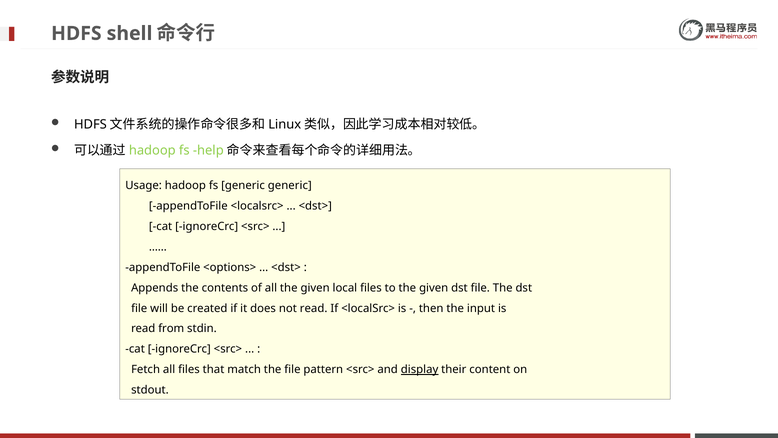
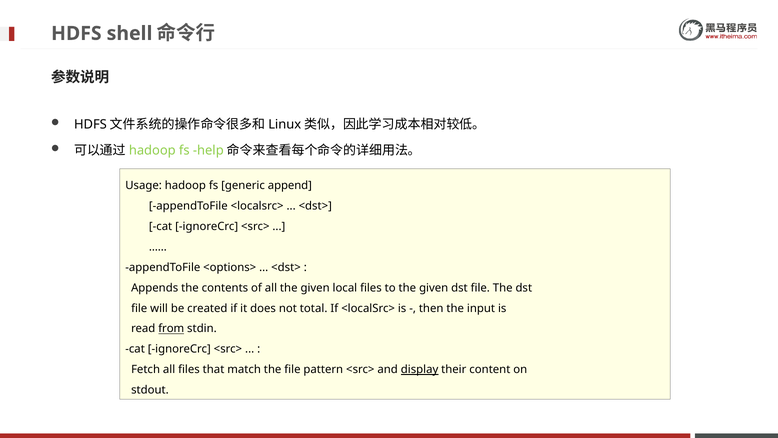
generic generic: generic -> append
not read: read -> total
from underline: none -> present
